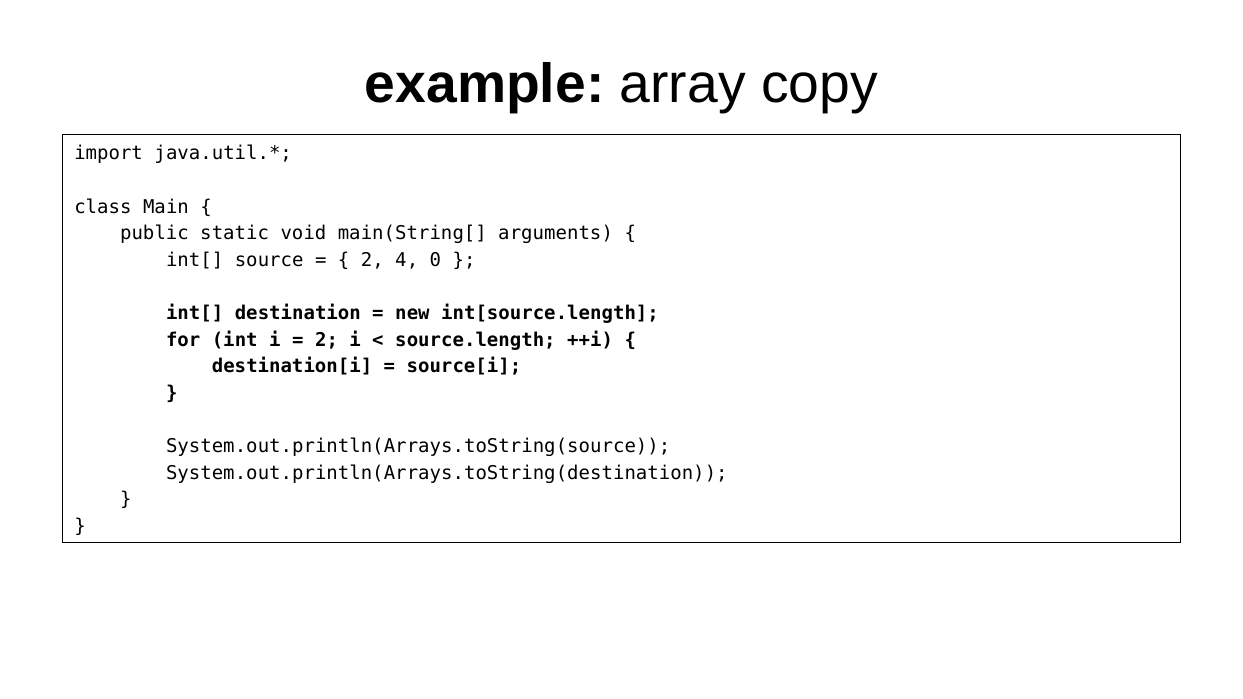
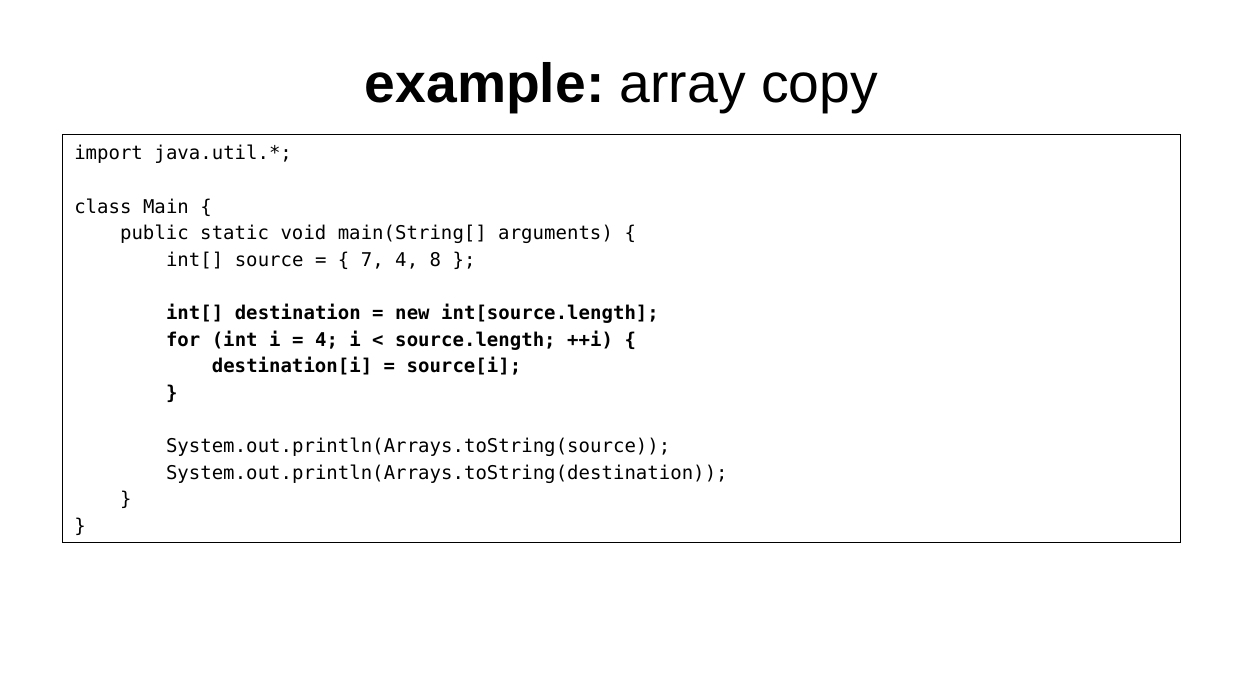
2 at (372, 260): 2 -> 7
0: 0 -> 8
2 at (327, 340): 2 -> 4
